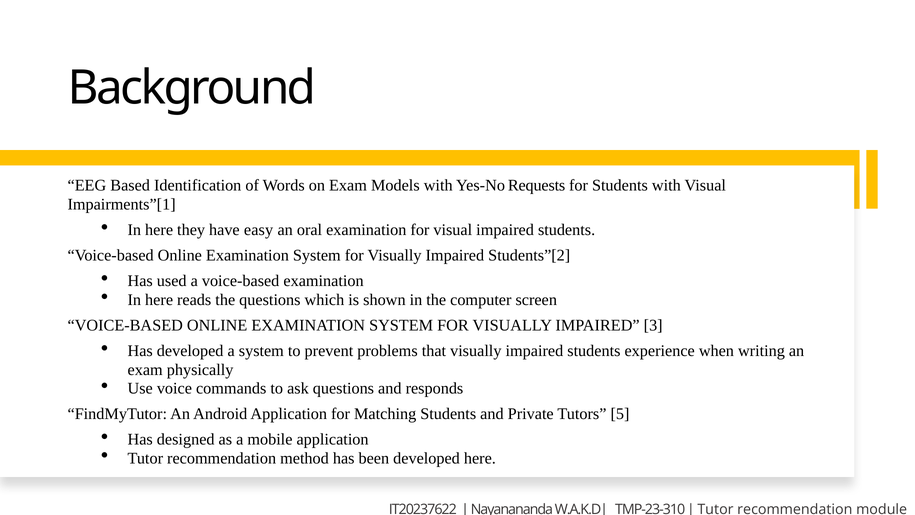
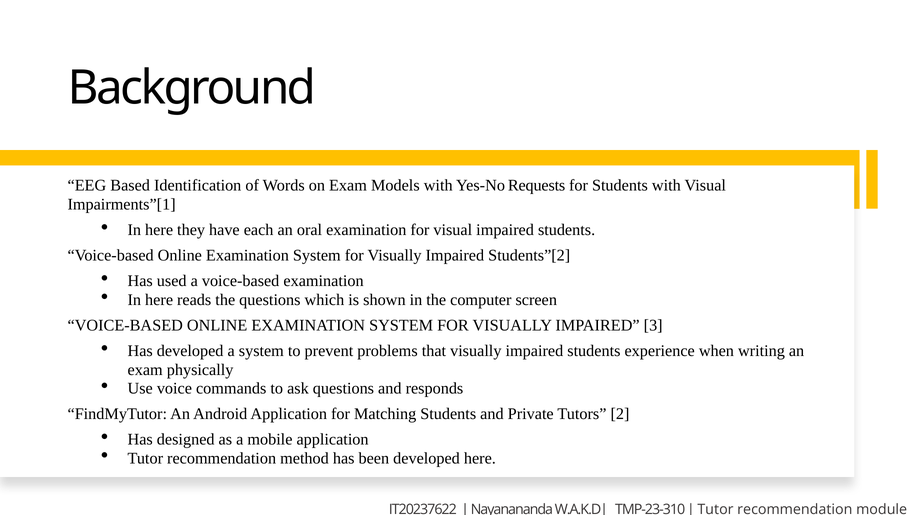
easy: easy -> each
5: 5 -> 2
